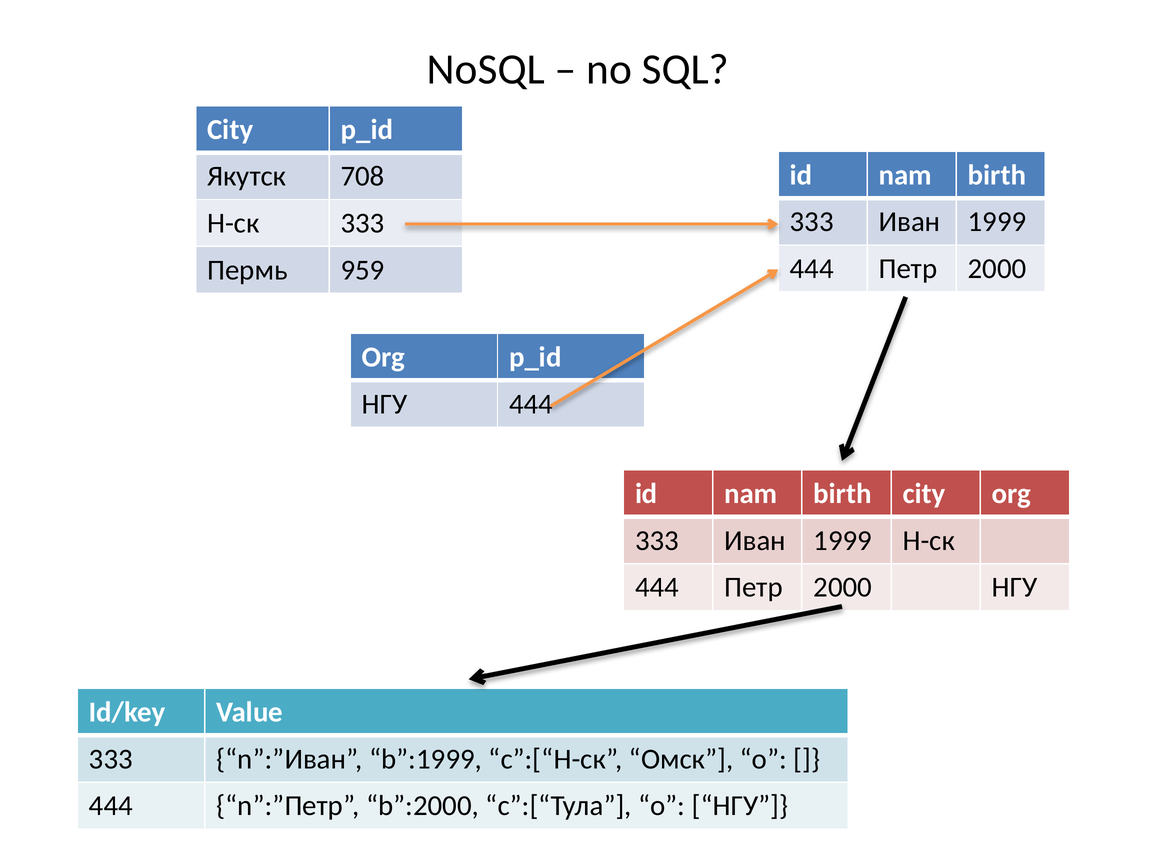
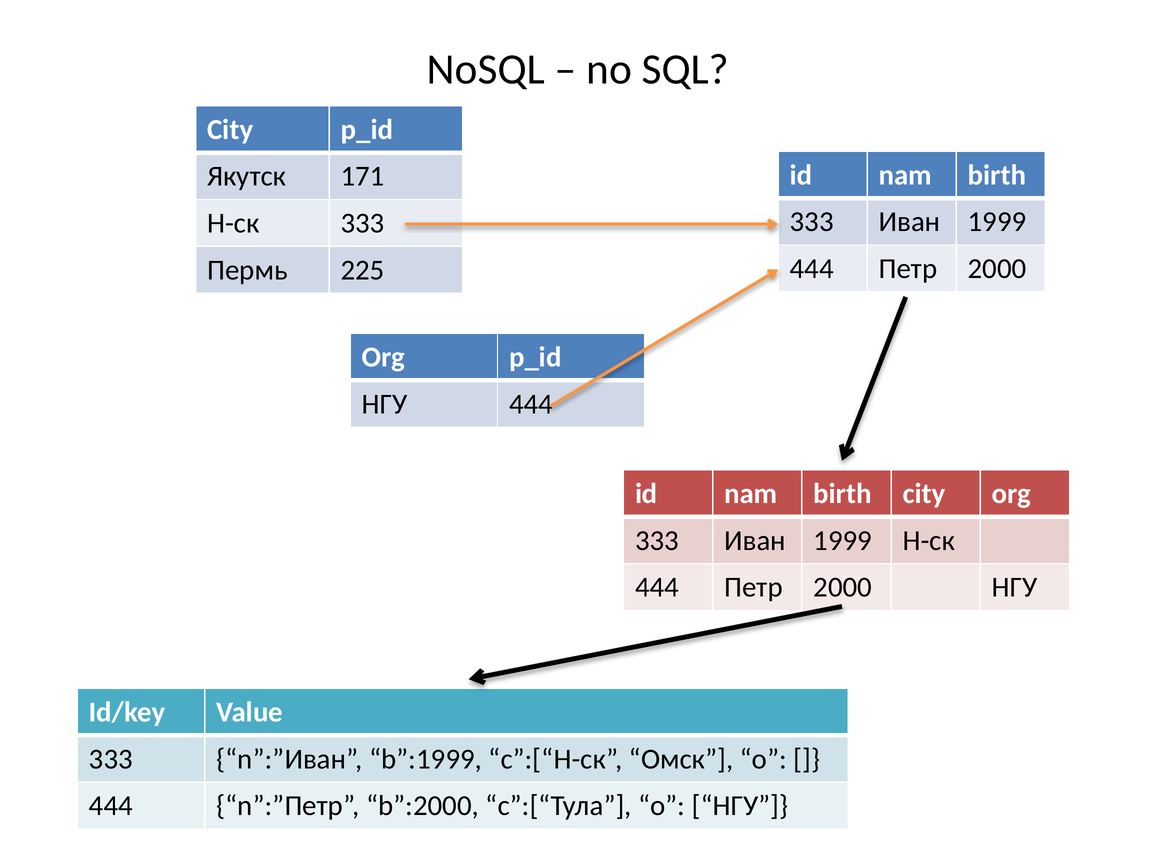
708: 708 -> 171
959: 959 -> 225
